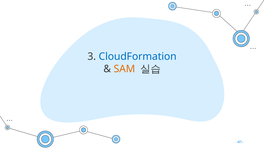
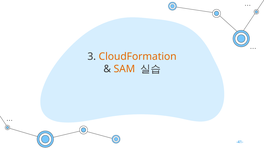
CloudFormation colour: blue -> orange
